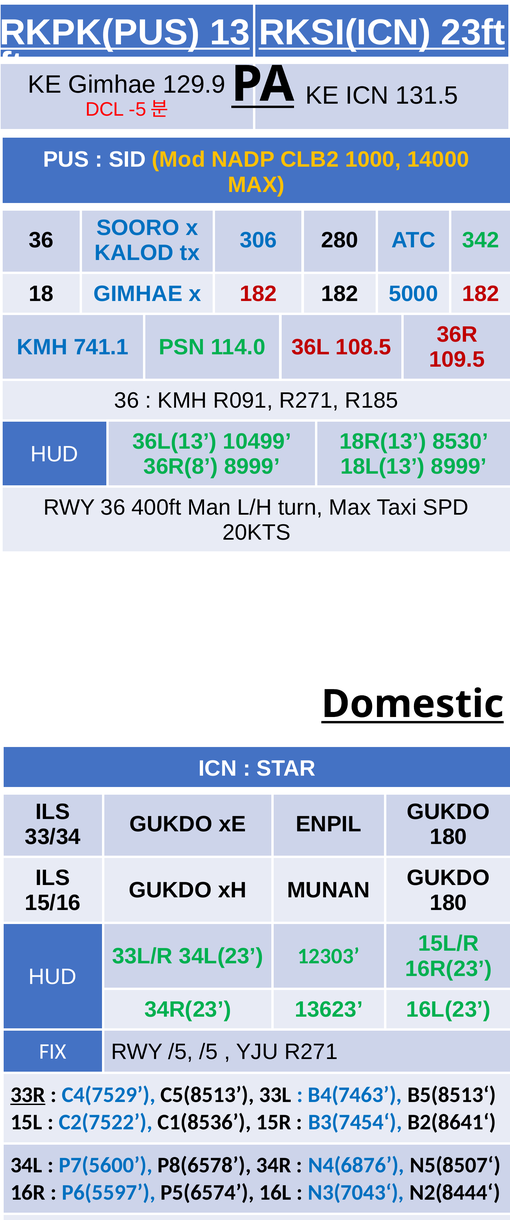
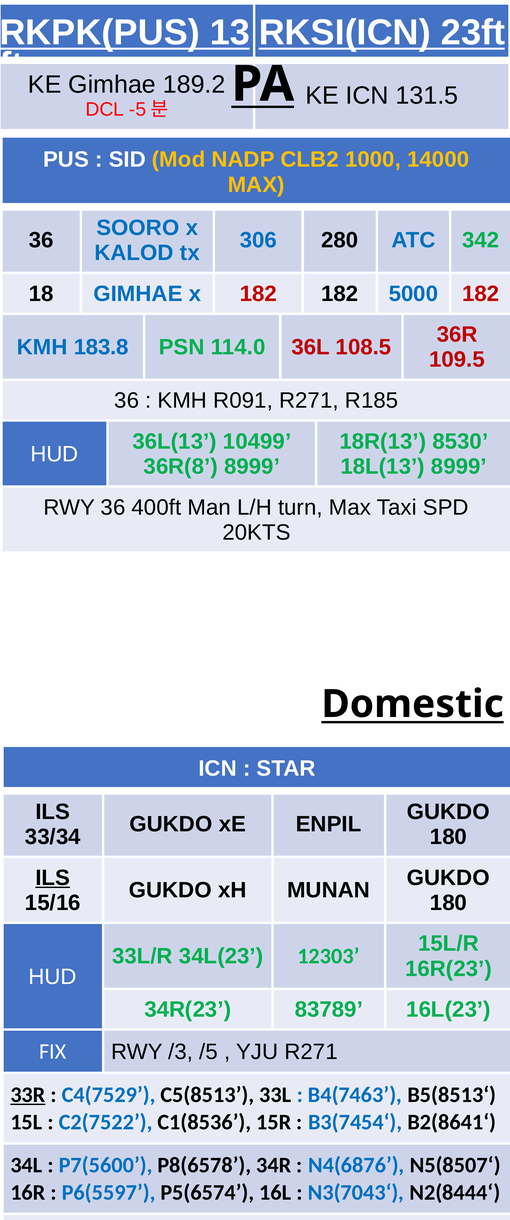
129.9: 129.9 -> 189.2
741.1: 741.1 -> 183.8
ILS at (53, 878) underline: none -> present
13623: 13623 -> 83789
RWY /5: /5 -> /3
